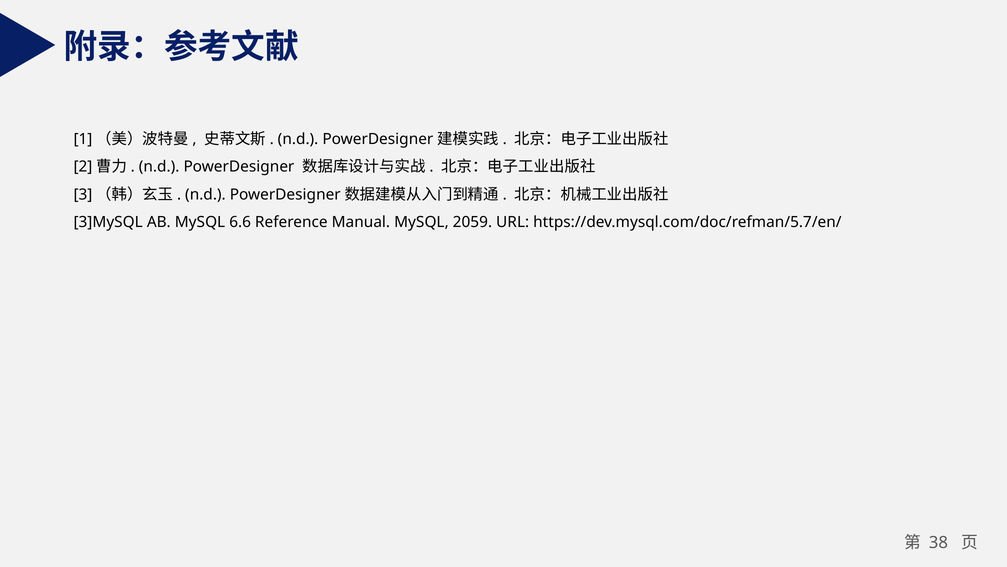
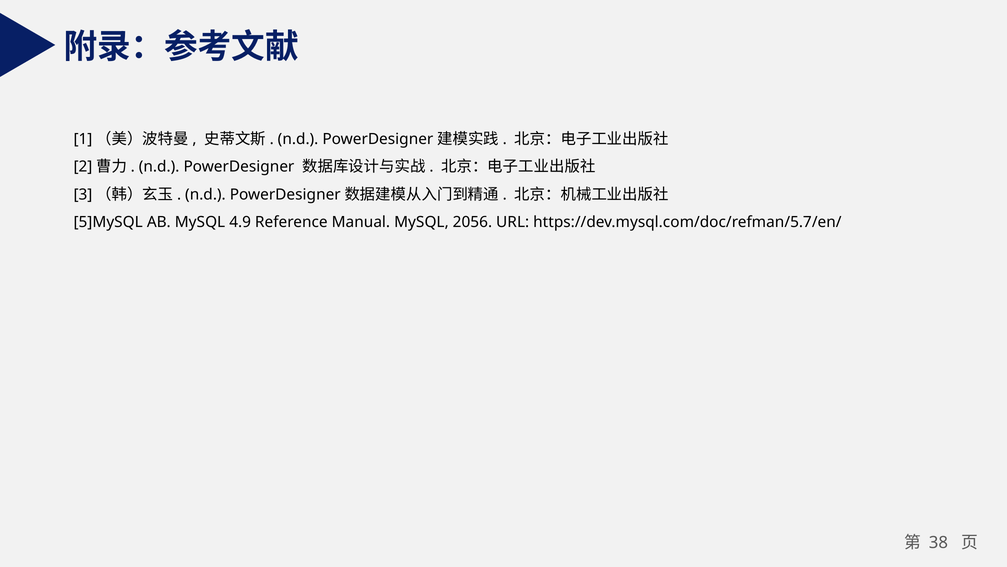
3]MySQL: 3]MySQL -> 5]MySQL
6.6: 6.6 -> 4.9
2059: 2059 -> 2056
